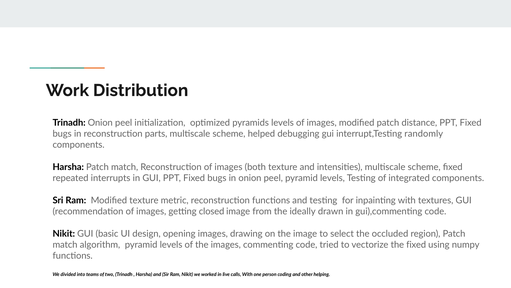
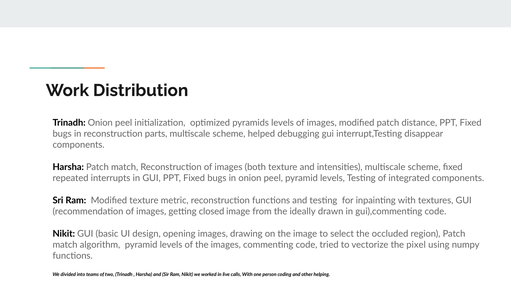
randomly: randomly -> disappear
the fixed: fixed -> pixel
